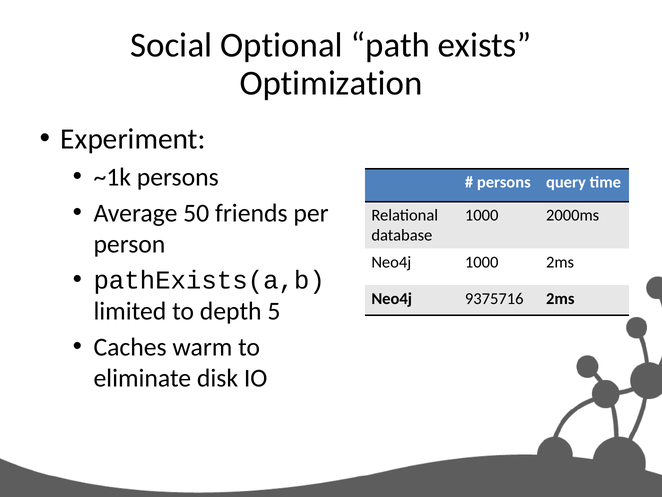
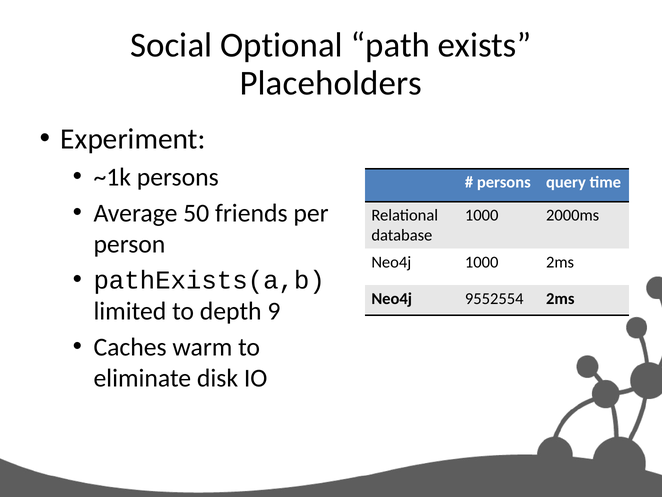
Optimization: Optimization -> Placeholders
9375716: 9375716 -> 9552554
5: 5 -> 9
